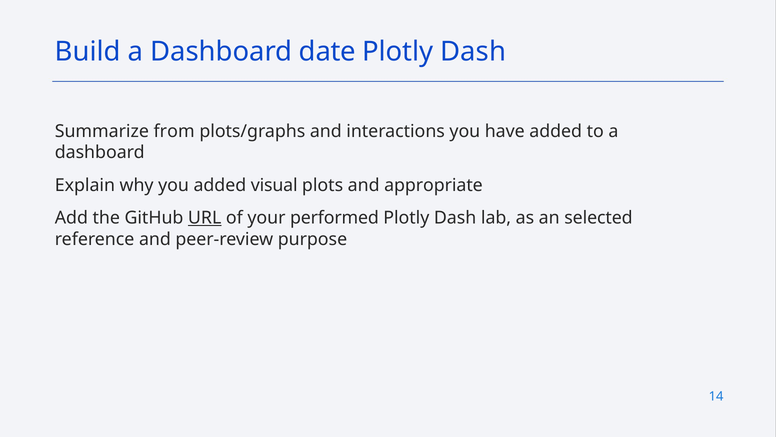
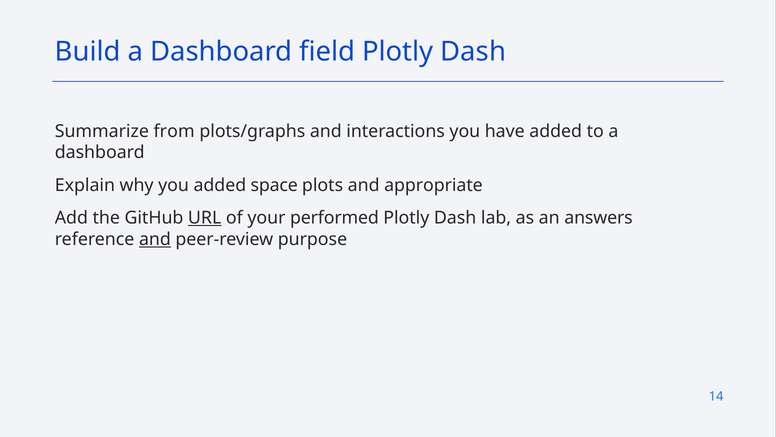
date: date -> field
visual: visual -> space
selected: selected -> answers
and at (155, 239) underline: none -> present
